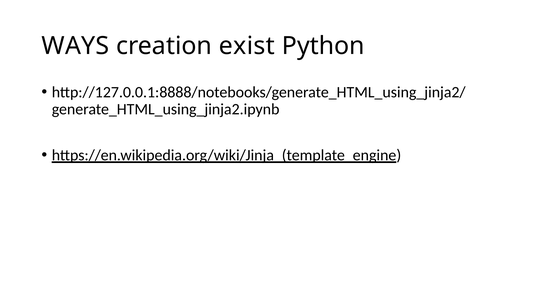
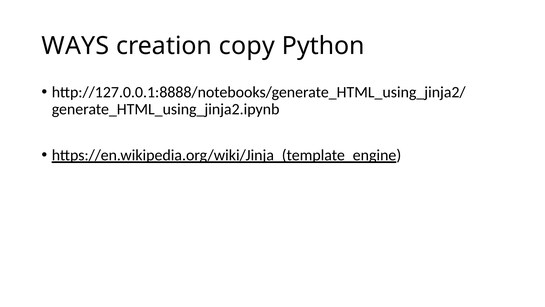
exist: exist -> copy
